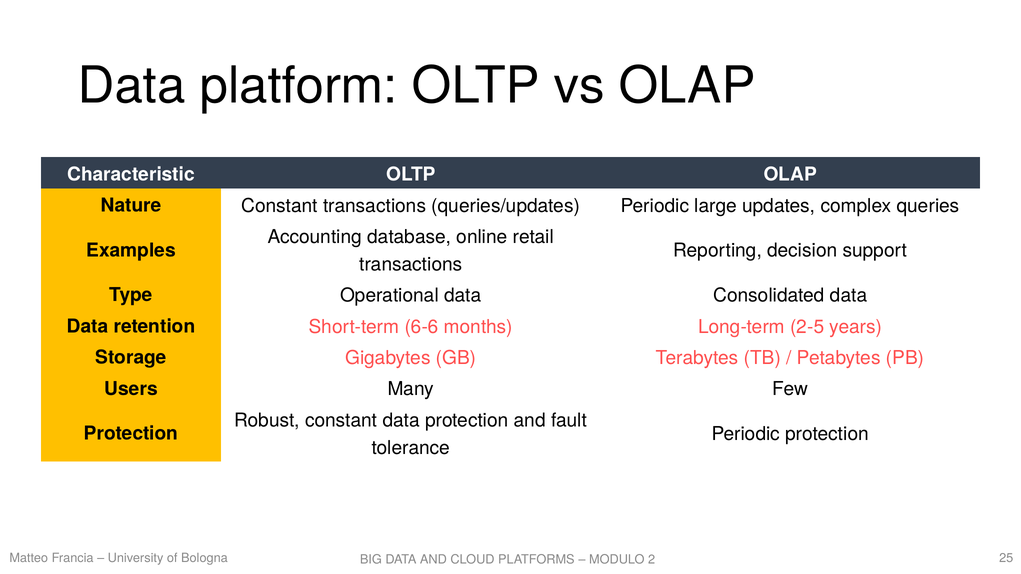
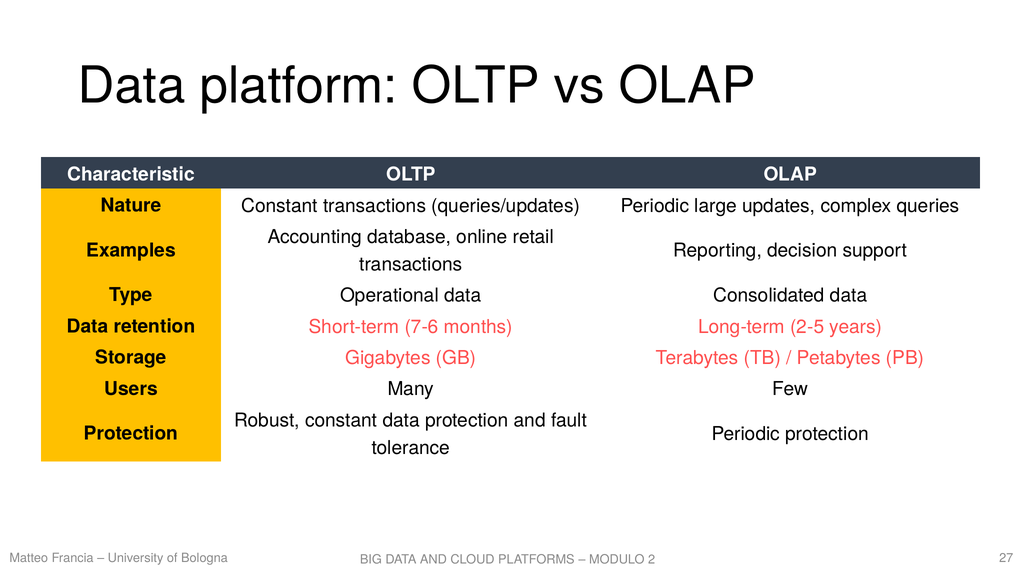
6-6: 6-6 -> 7-6
25: 25 -> 27
